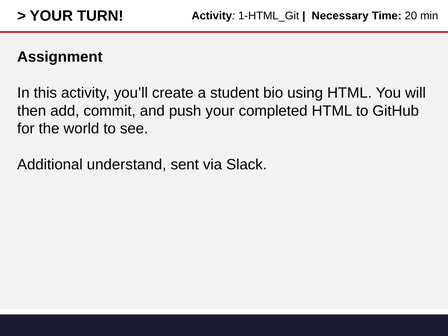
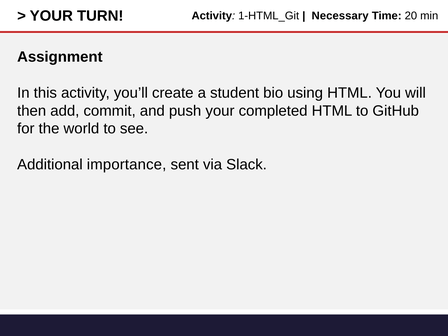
understand: understand -> importance
